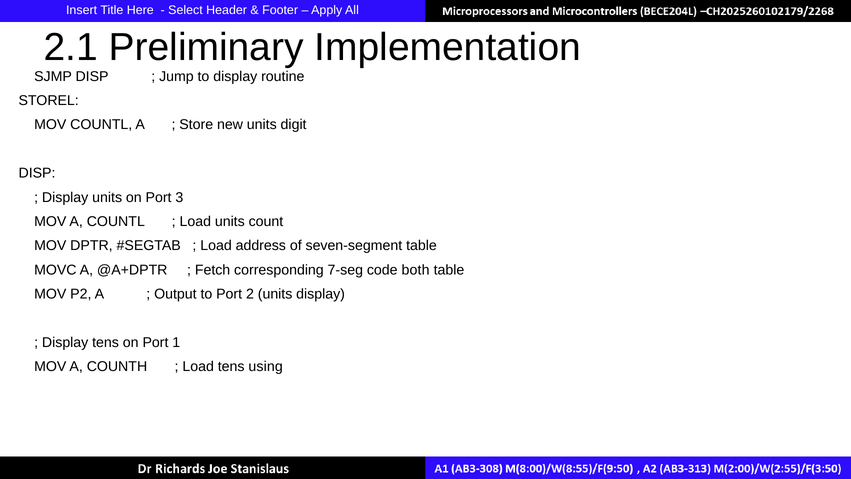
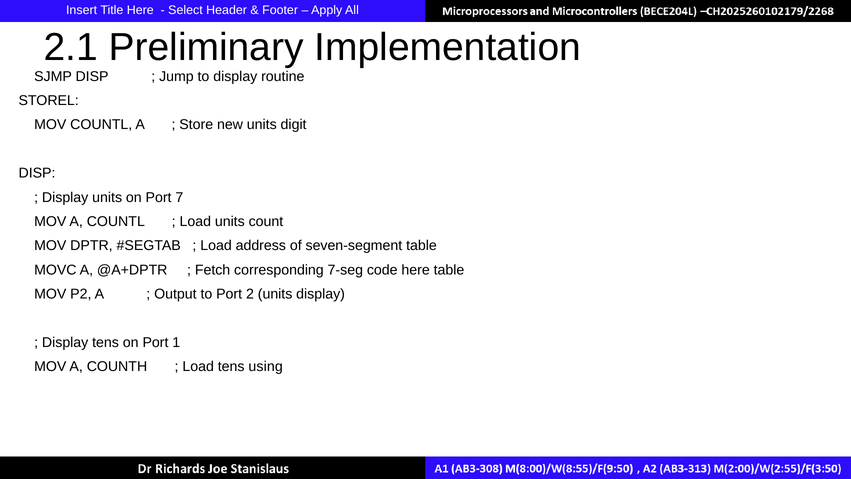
3: 3 -> 7
code both: both -> here
